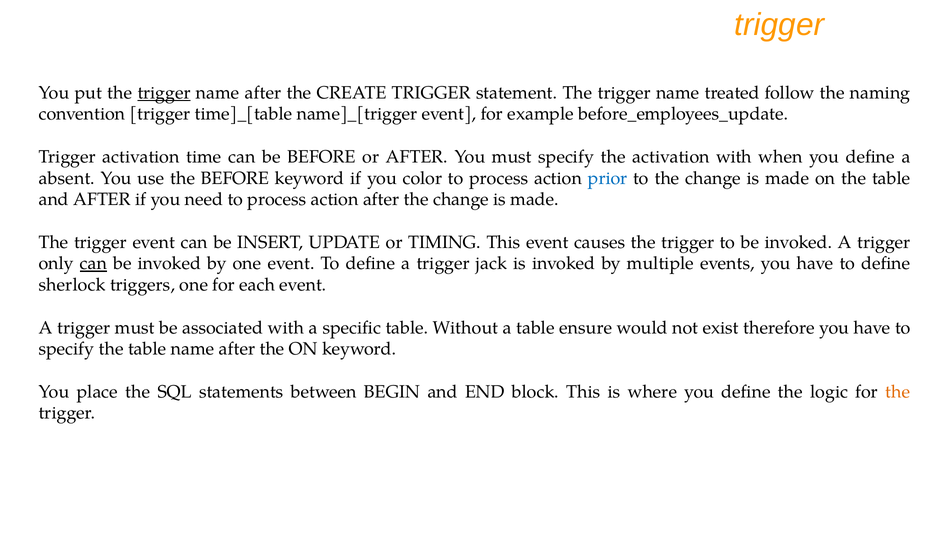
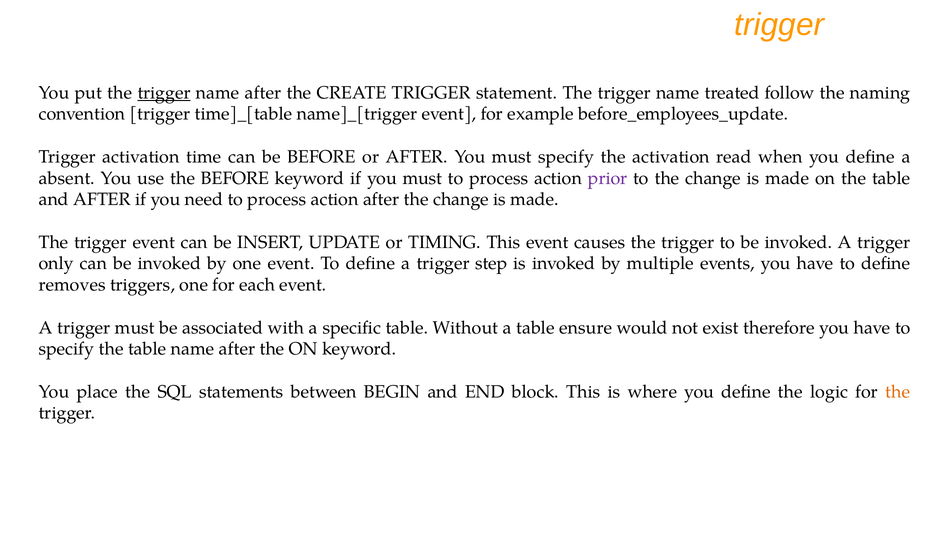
activation with: with -> read
if you color: color -> must
prior colour: blue -> purple
can at (93, 264) underline: present -> none
jack: jack -> step
sherlock: sherlock -> removes
